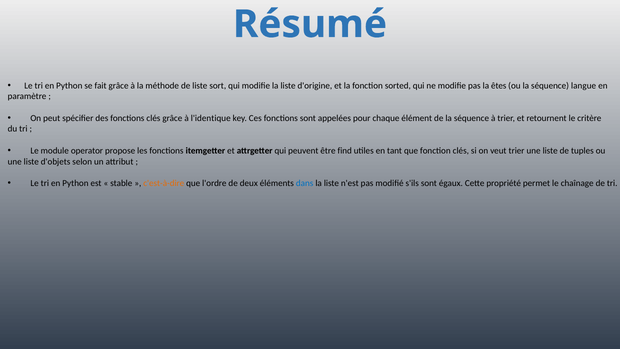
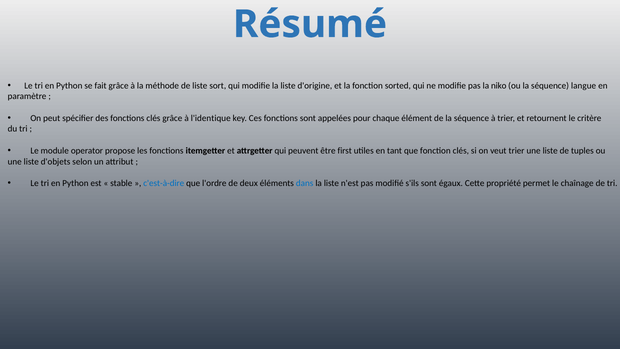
êtes: êtes -> niko
find: find -> first
c'est-à-dire colour: orange -> blue
